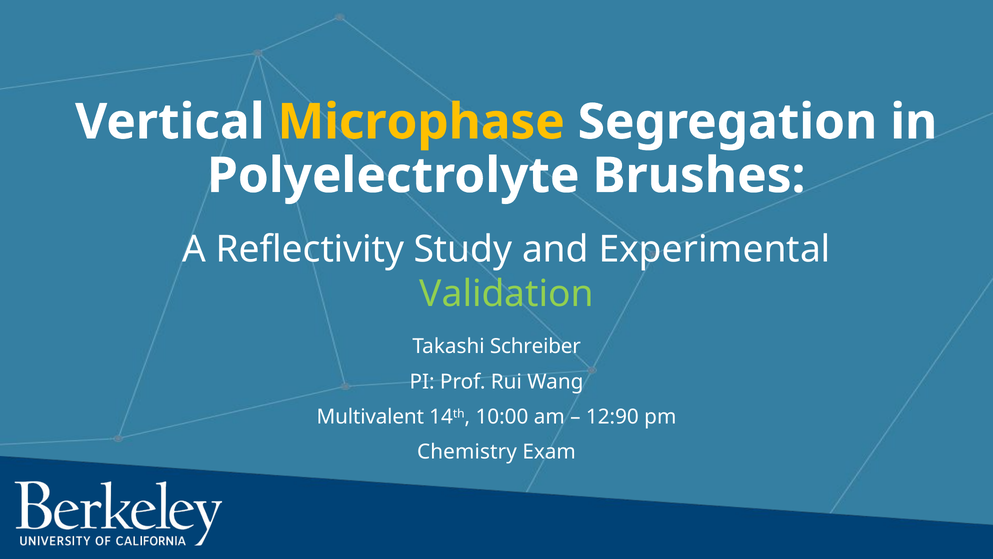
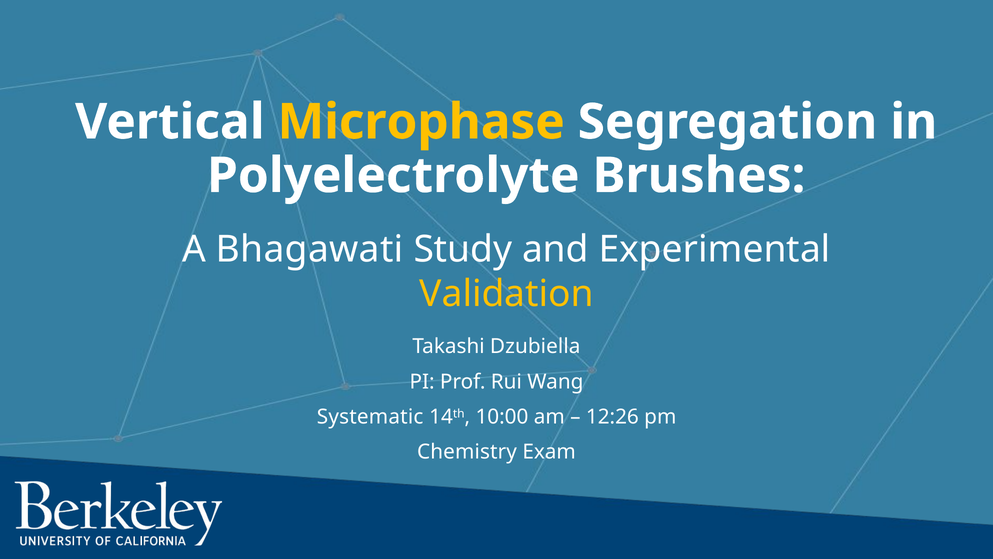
Reflectivity: Reflectivity -> Bhagawati
Validation colour: light green -> yellow
Schreiber: Schreiber -> Dzubiella
Multivalent: Multivalent -> Systematic
12:90: 12:90 -> 12:26
